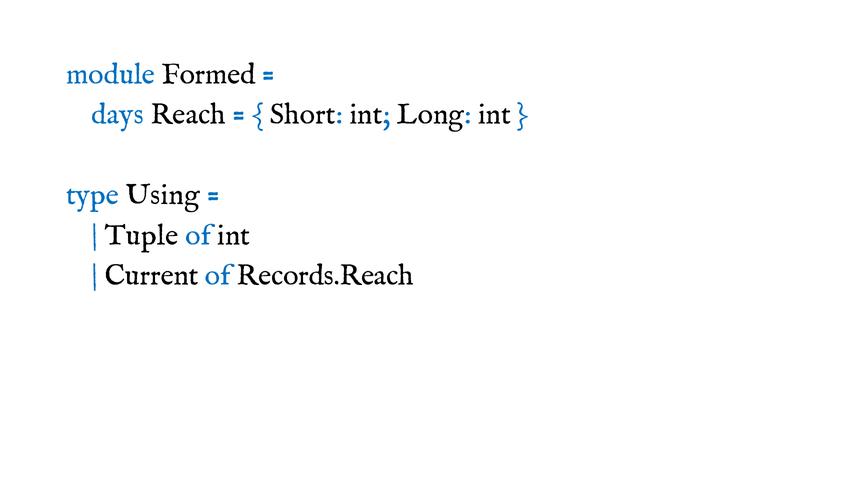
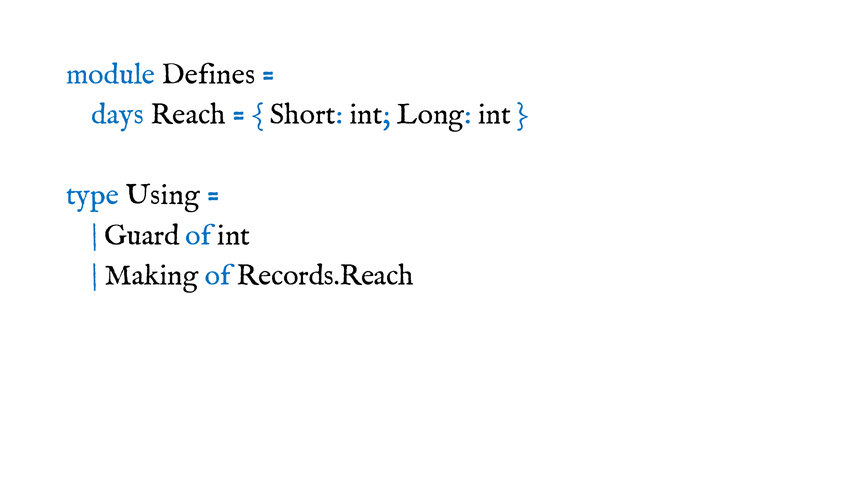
Formed: Formed -> Defines
Tuple: Tuple -> Guard
Current: Current -> Making
